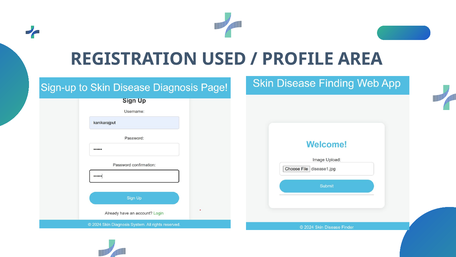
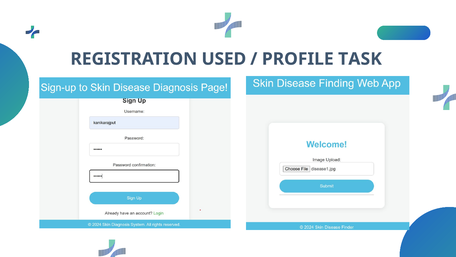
AREA: AREA -> TASK
